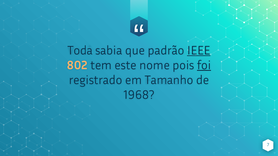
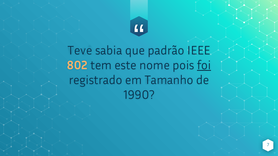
Toda: Toda -> Teve
IEEE underline: present -> none
1968: 1968 -> 1990
